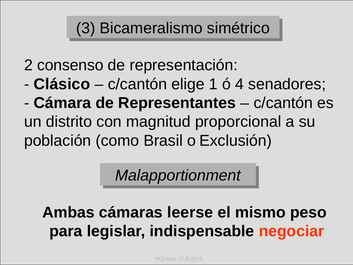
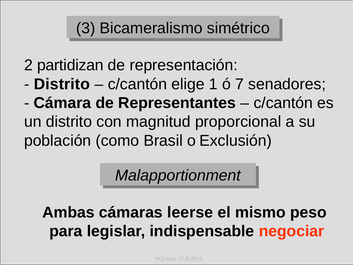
consenso: consenso -> partidizan
Clásico at (62, 84): Clásico -> Distrito
4: 4 -> 7
